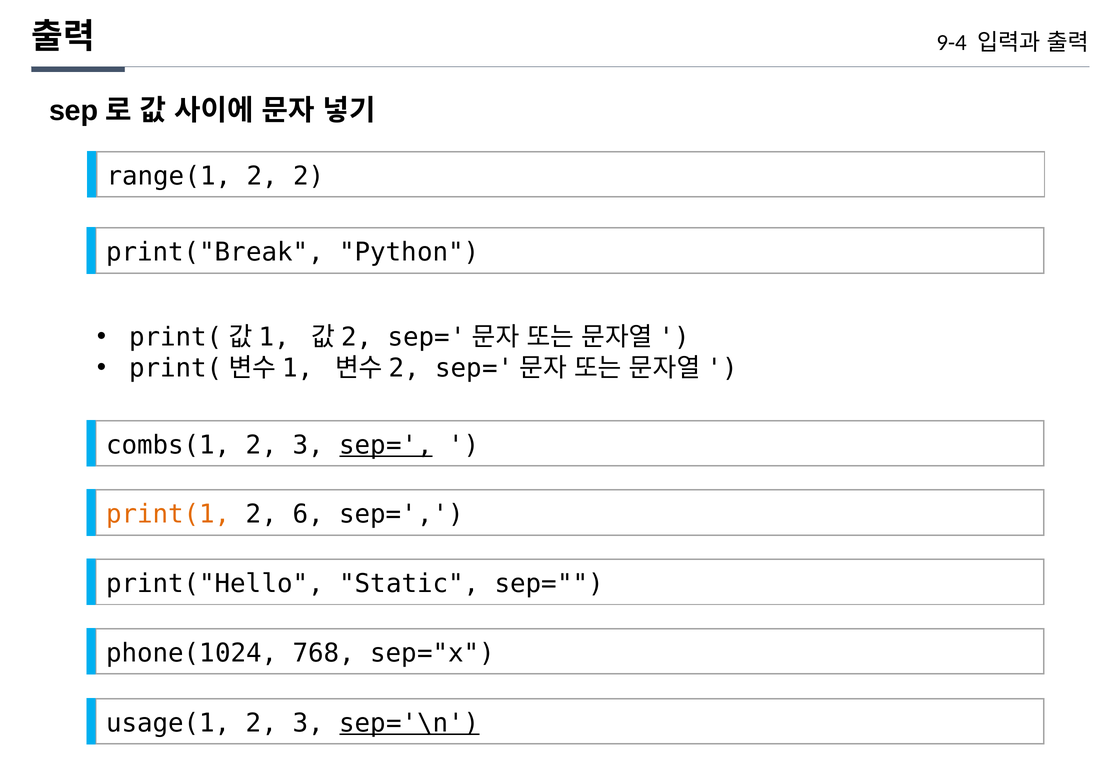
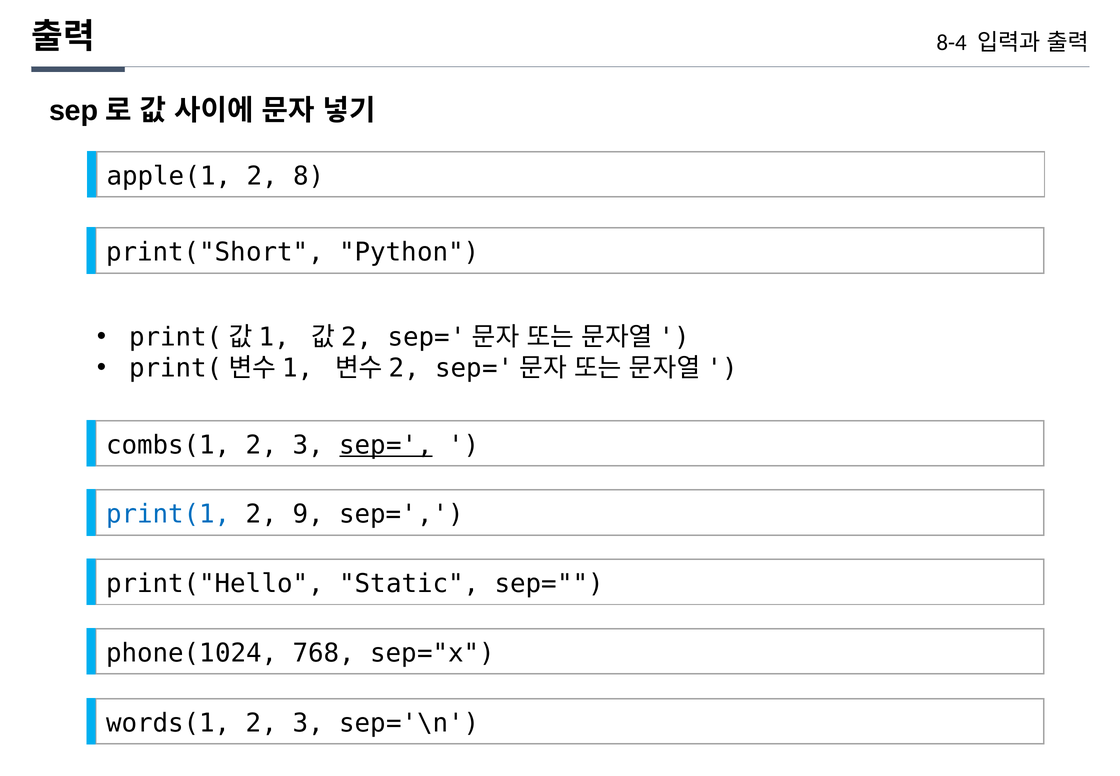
9-4: 9-4 -> 8-4
range(1: range(1 -> apple(1
2 2: 2 -> 8
print("Break: print("Break -> print("Short
print(1 colour: orange -> blue
6: 6 -> 9
usage(1: usage(1 -> words(1
sep='\n underline: present -> none
